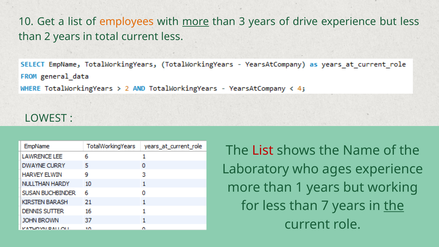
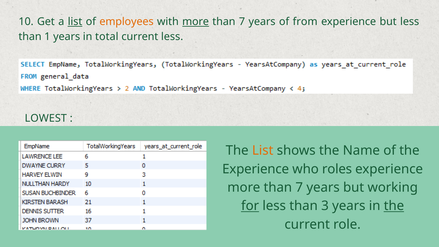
list at (75, 22) underline: none -> present
3 at (242, 22): 3 -> 7
drive: drive -> from
2: 2 -> 1
List at (263, 151) colour: red -> orange
Laboratory at (256, 169): Laboratory -> Experience
ages: ages -> roles
1 at (299, 187): 1 -> 7
for underline: none -> present
7: 7 -> 3
